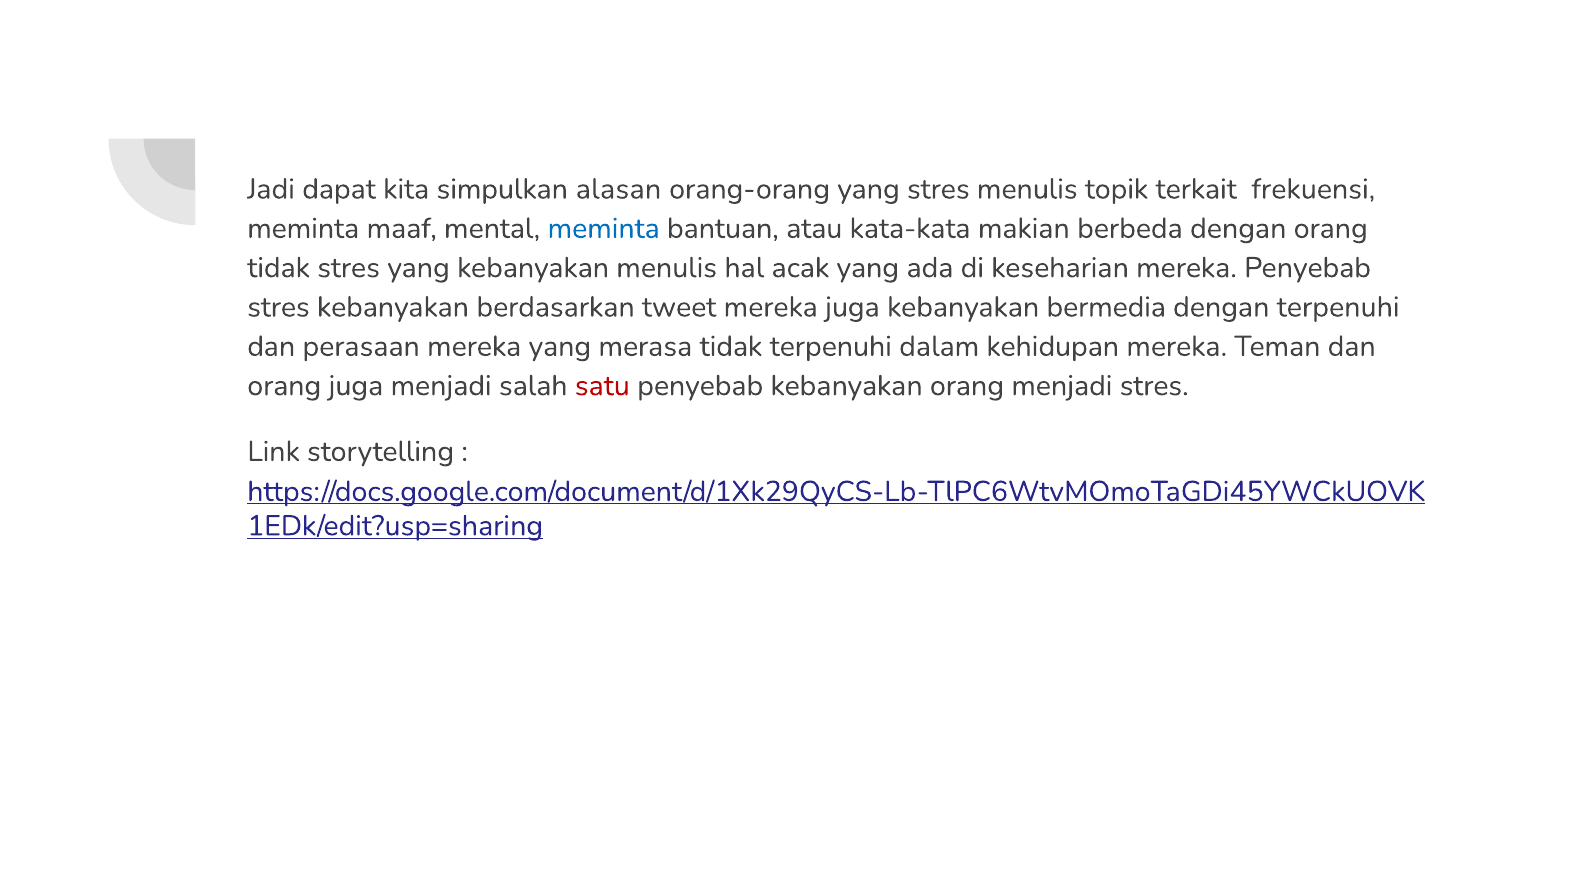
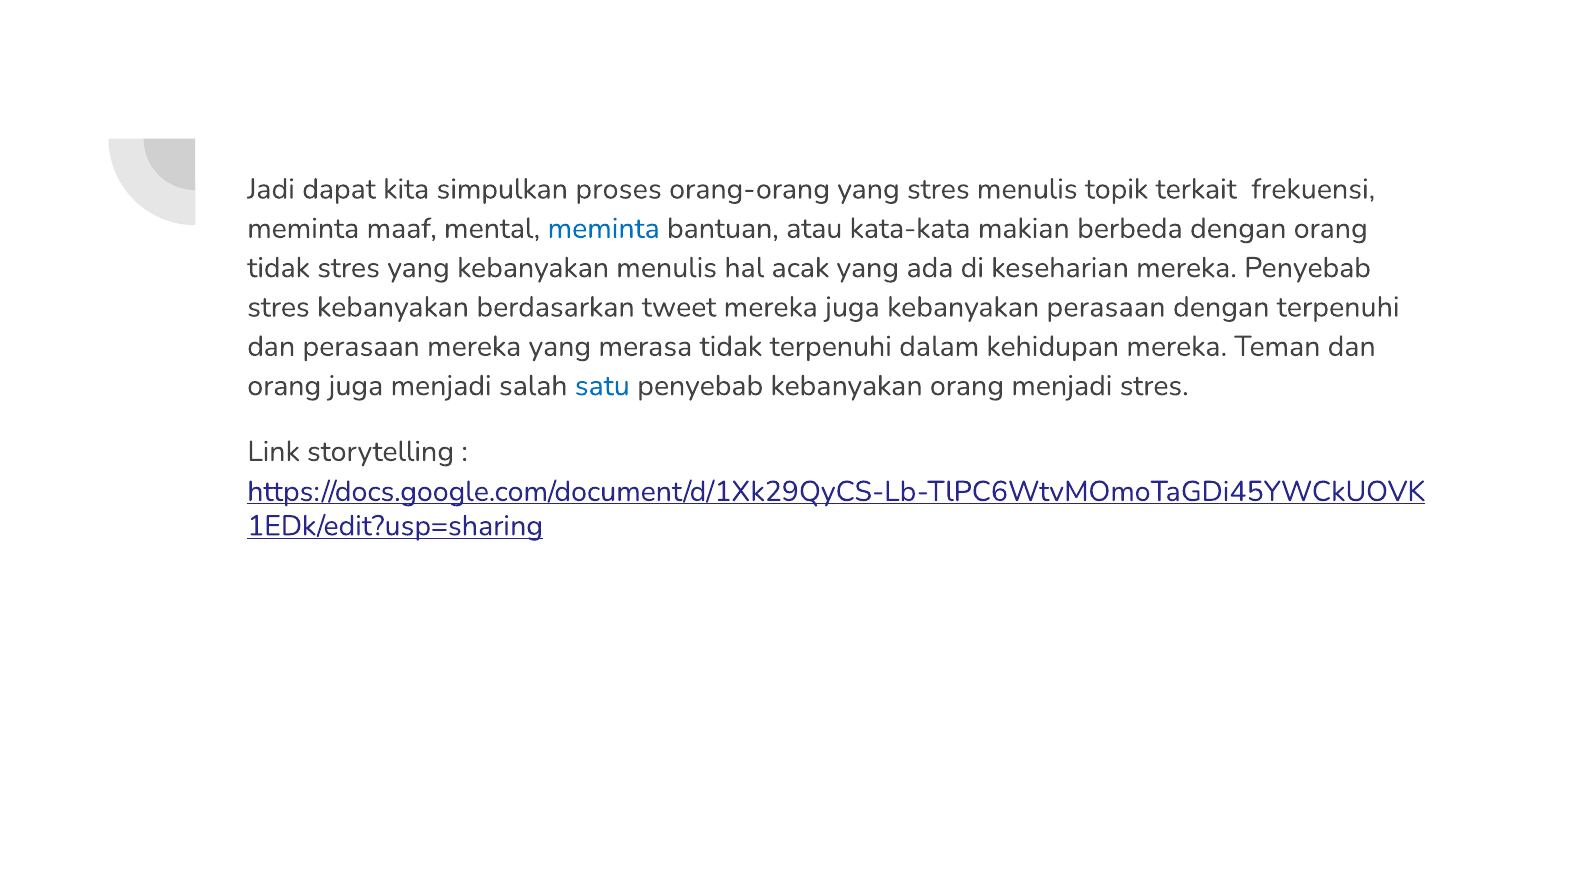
alasan: alasan -> proses
kebanyakan bermedia: bermedia -> perasaan
satu colour: red -> blue
